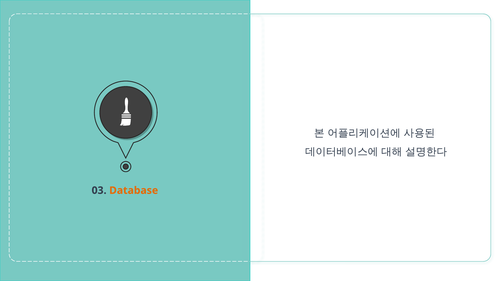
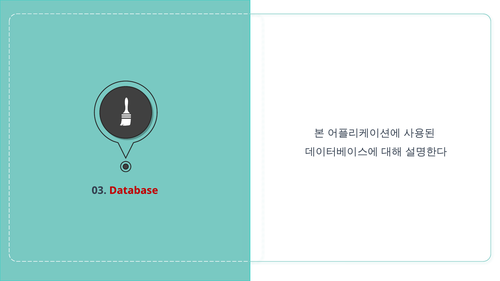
Database colour: orange -> red
